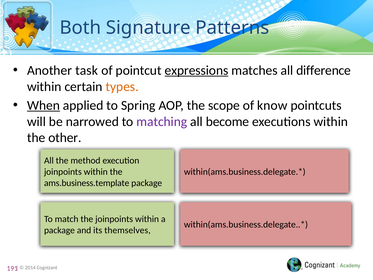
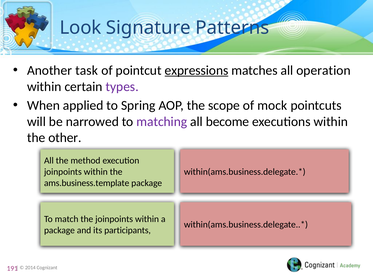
Both: Both -> Look
difference: difference -> operation
types colour: orange -> purple
When underline: present -> none
know: know -> mock
themselves: themselves -> participants
